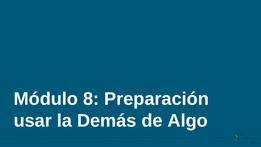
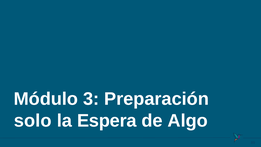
8: 8 -> 3
usar: usar -> solo
Demás: Demás -> Espera
